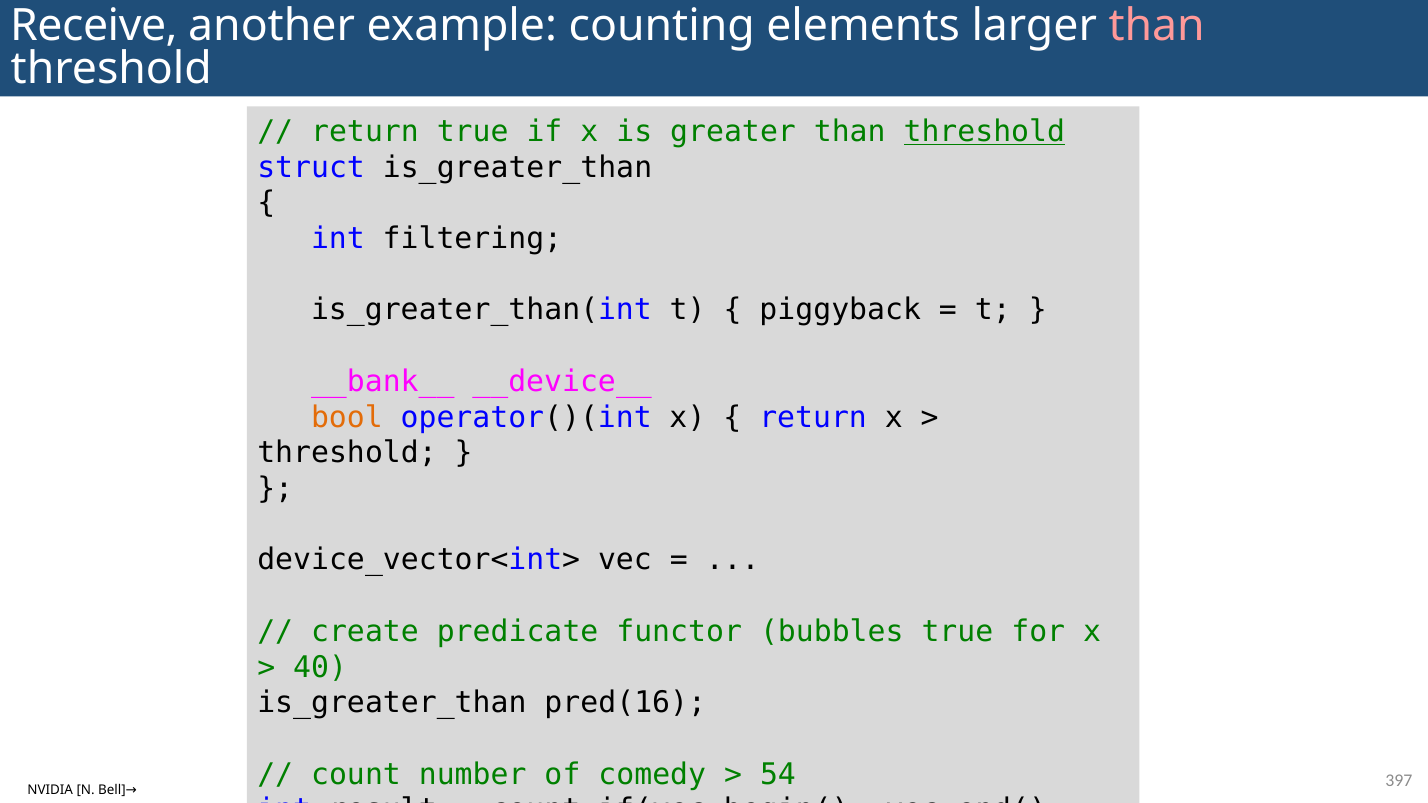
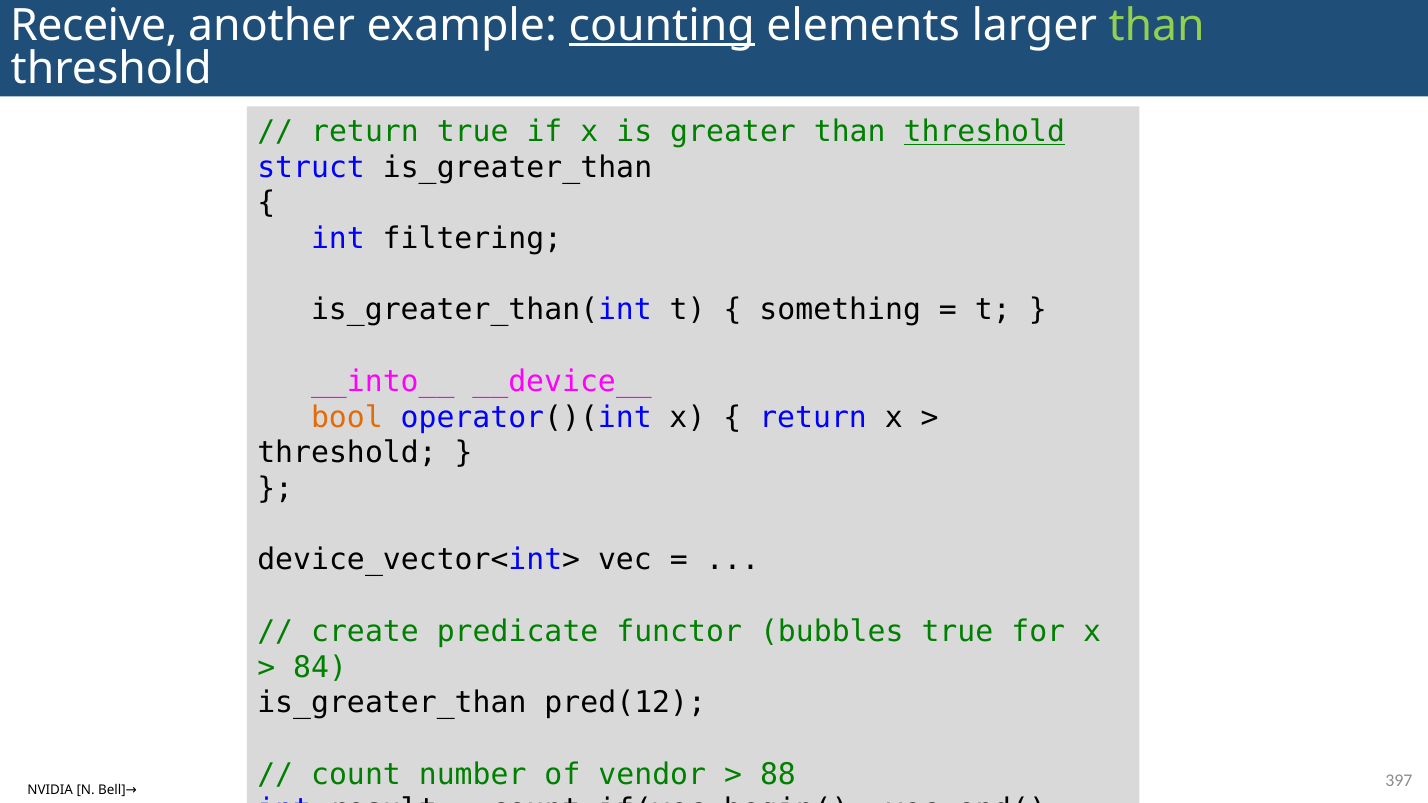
counting underline: none -> present
than at (1157, 25) colour: pink -> light green
piggyback: piggyback -> something
__bank__: __bank__ -> __into__
40: 40 -> 84
pred(16: pred(16 -> pred(12
comedy: comedy -> vendor
54: 54 -> 88
